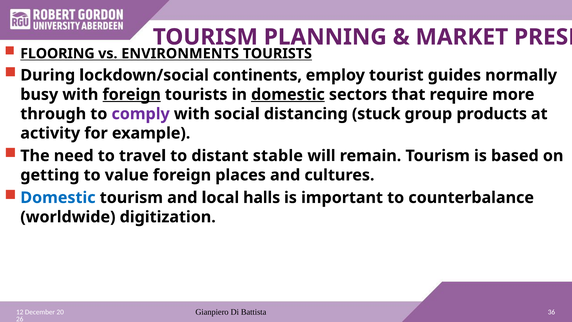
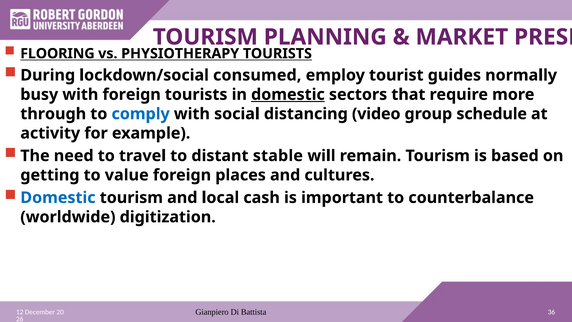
ENVIRONMENTS: ENVIRONMENTS -> PHYSIOTHERAPY
continents: continents -> consumed
foreign at (132, 94) underline: present -> none
comply colour: purple -> blue
stuck: stuck -> video
products: products -> schedule
halls: halls -> cash
